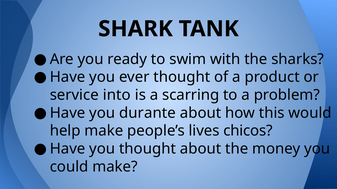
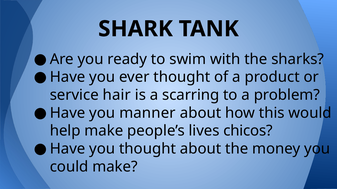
into: into -> hair
durante: durante -> manner
